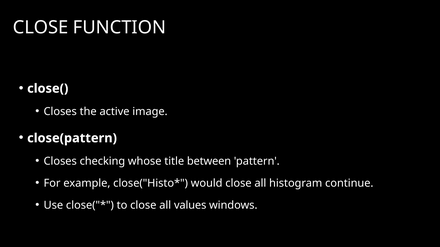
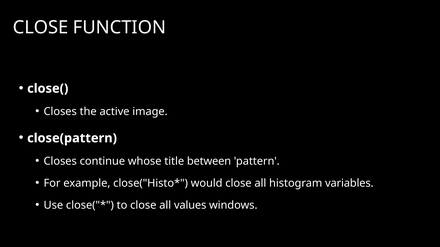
checking: checking -> continue
continue: continue -> variables
